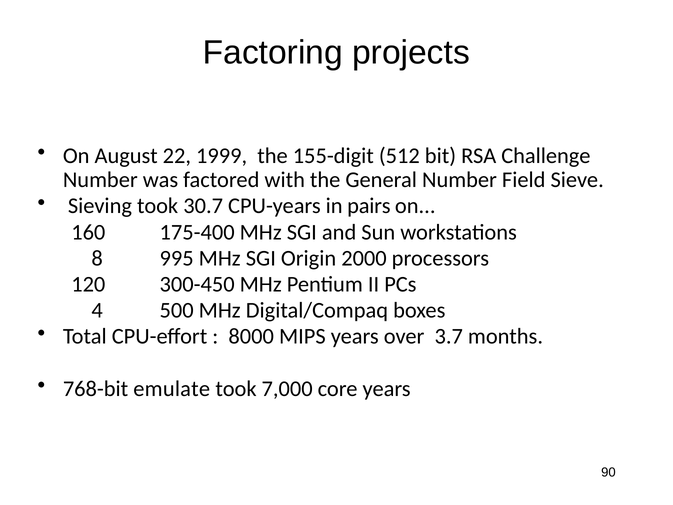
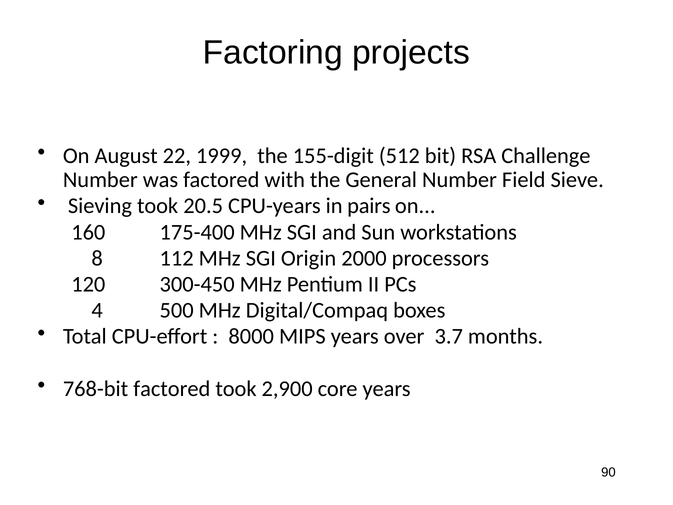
30.7: 30.7 -> 20.5
995: 995 -> 112
768-bit emulate: emulate -> factored
7,000: 7,000 -> 2,900
